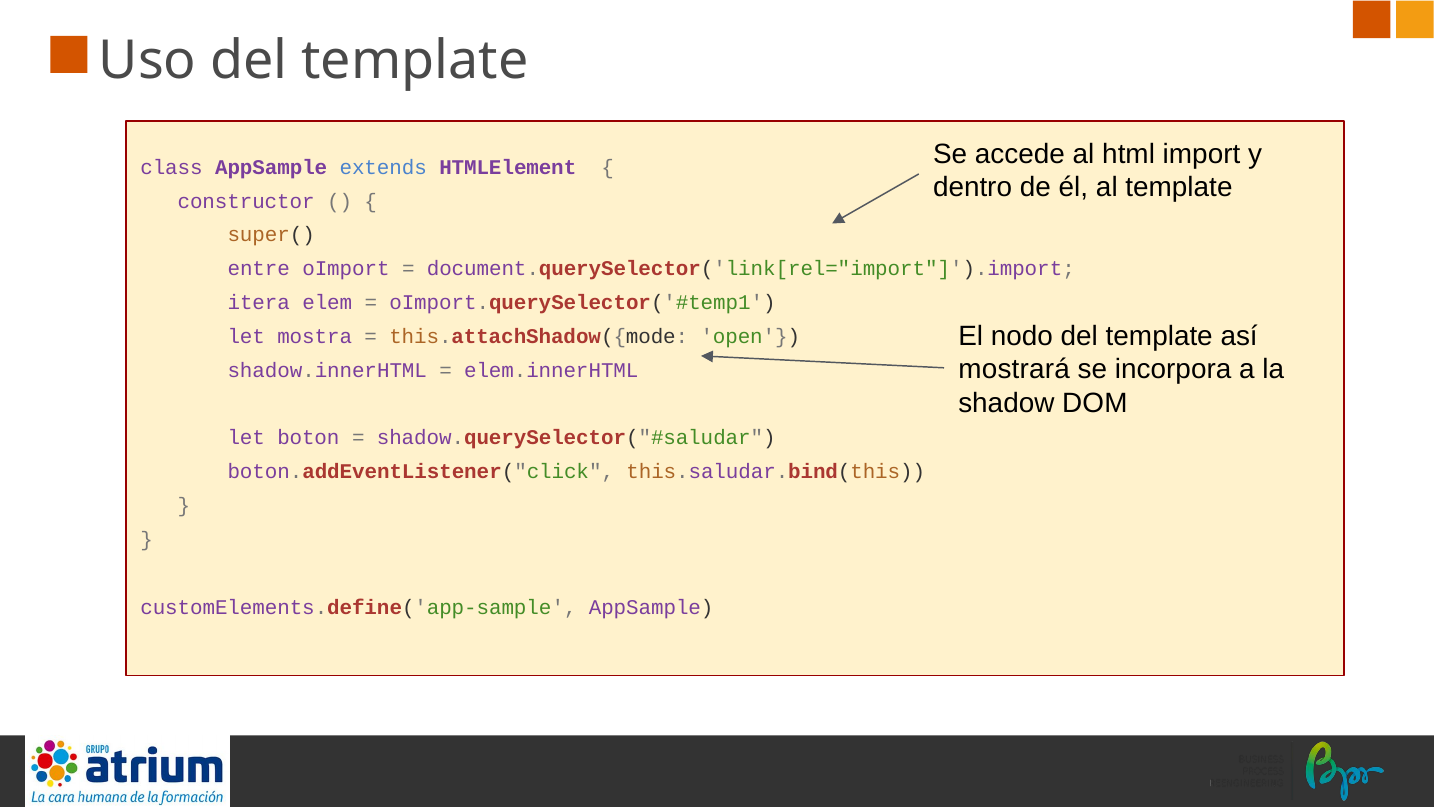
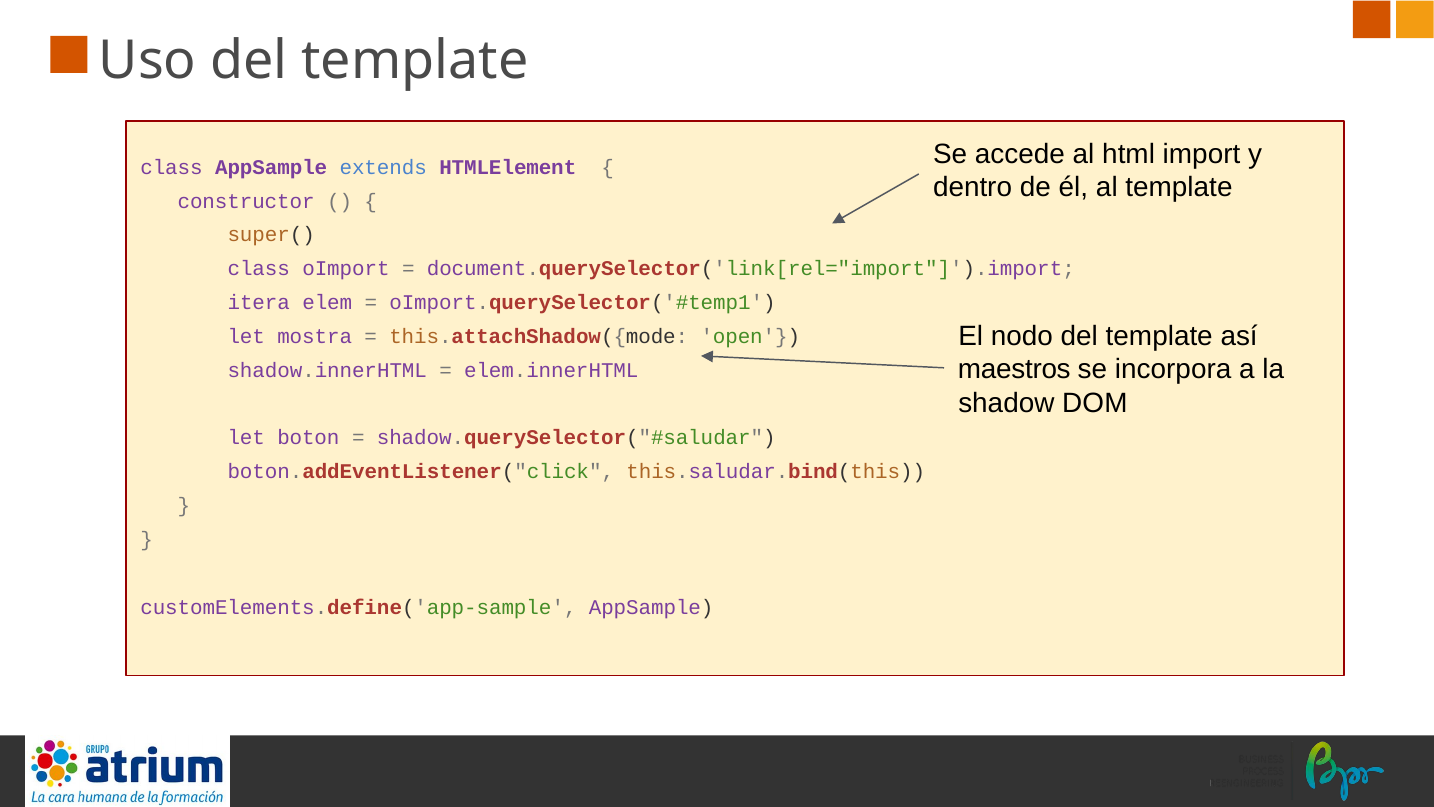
entre at (259, 269): entre -> class
mostrará: mostrará -> maestros
